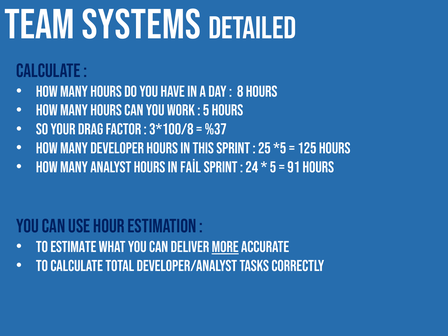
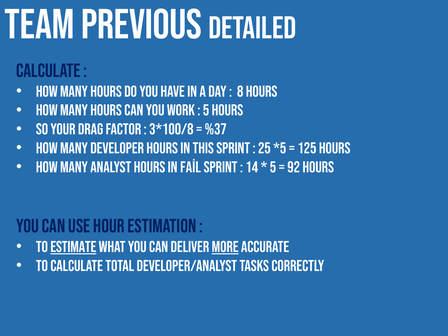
systems: systems -> prevıous
24: 24 -> 14
91: 91 -> 92
estımate underline: none -> present
